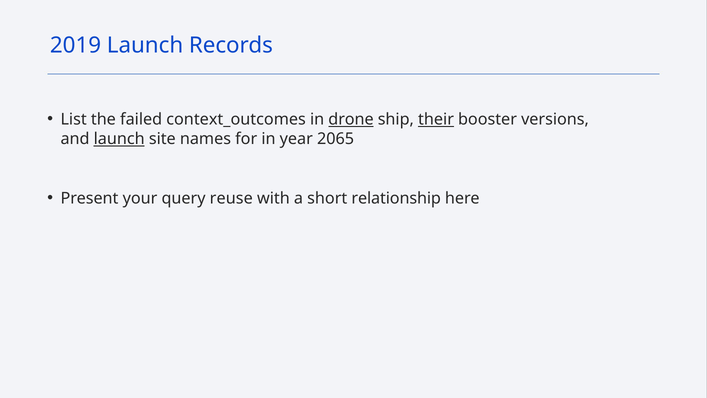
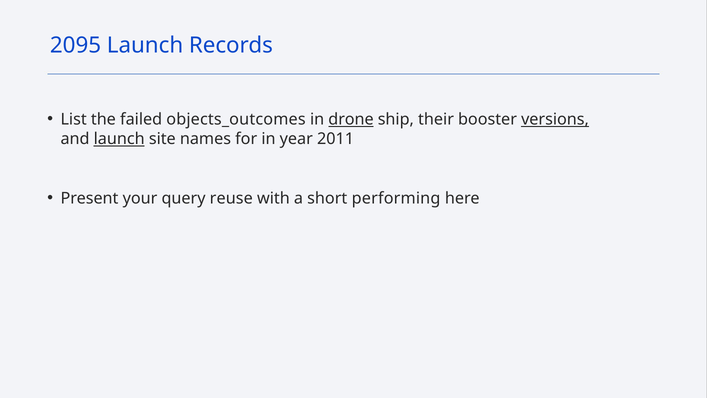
2019: 2019 -> 2095
context_outcomes: context_outcomes -> objects_outcomes
their underline: present -> none
versions underline: none -> present
2065: 2065 -> 2011
relationship: relationship -> performing
